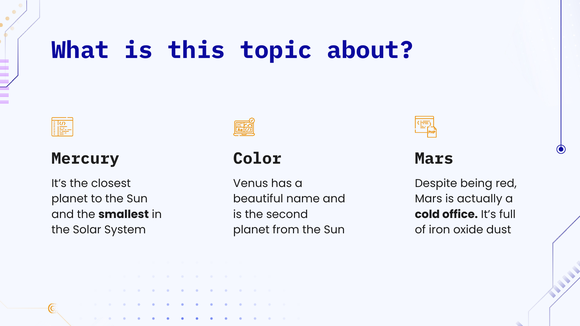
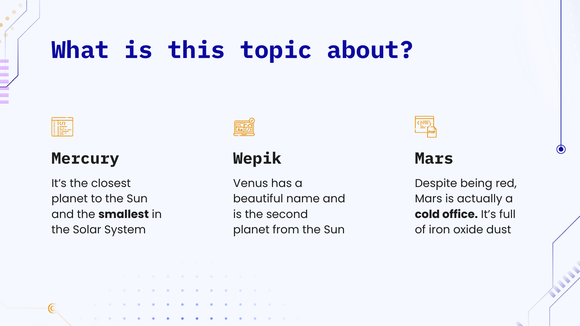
Color: Color -> Wepik
